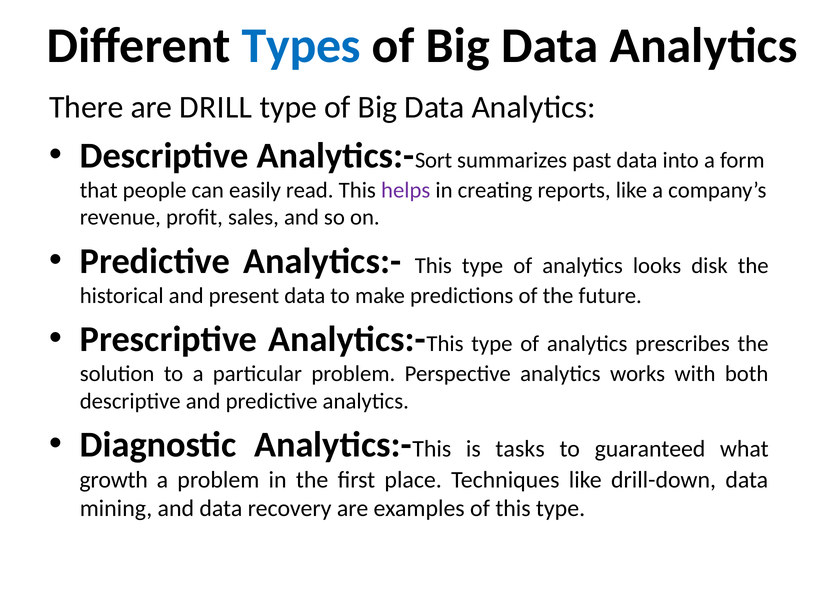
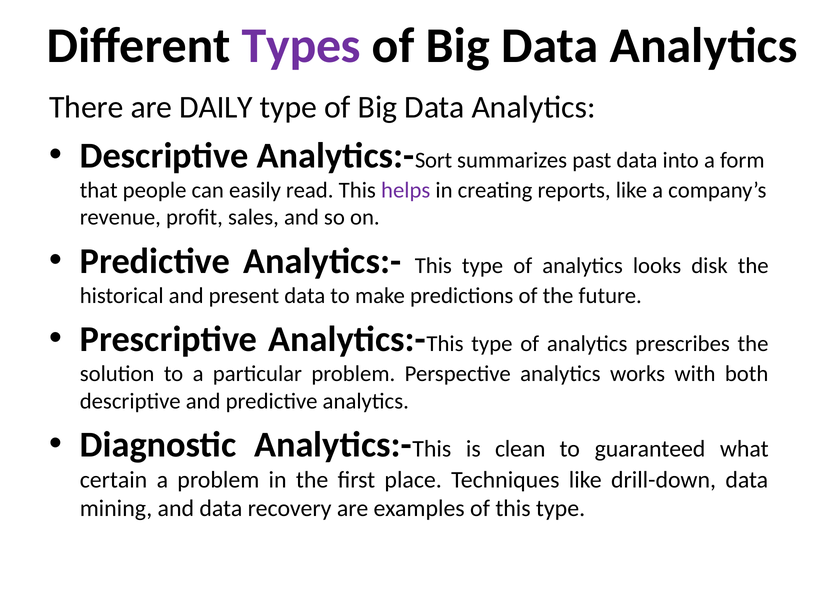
Types colour: blue -> purple
DRILL: DRILL -> DAILY
tasks: tasks -> clean
growth: growth -> certain
